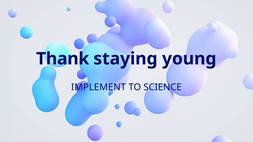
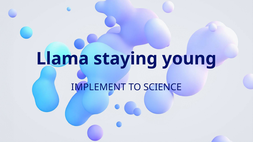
Thank: Thank -> Llama
